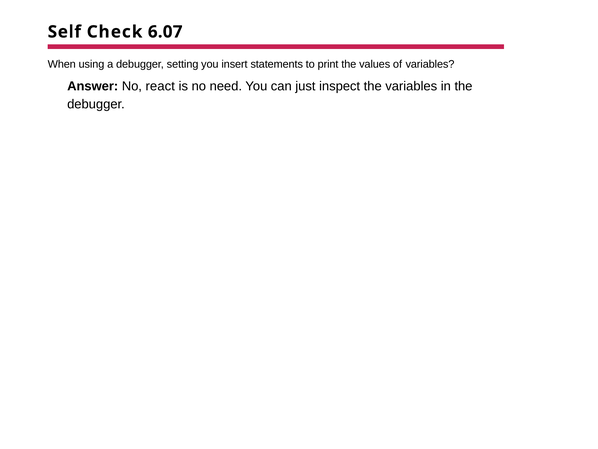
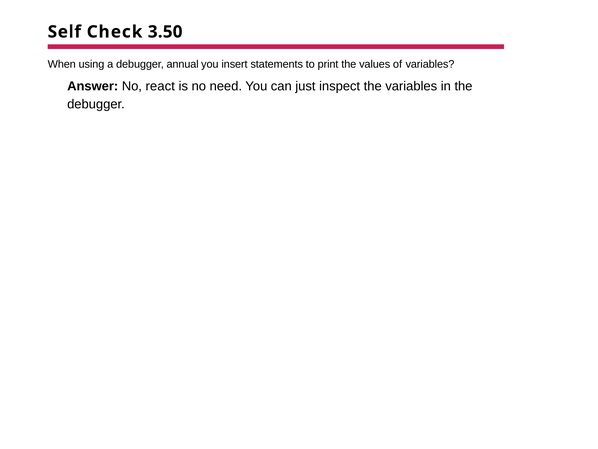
6.07: 6.07 -> 3.50
setting: setting -> annual
